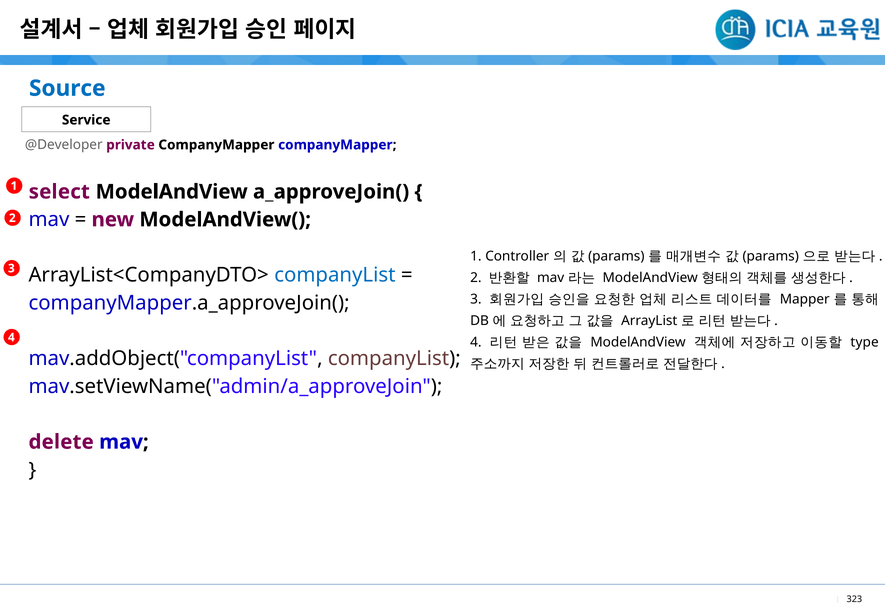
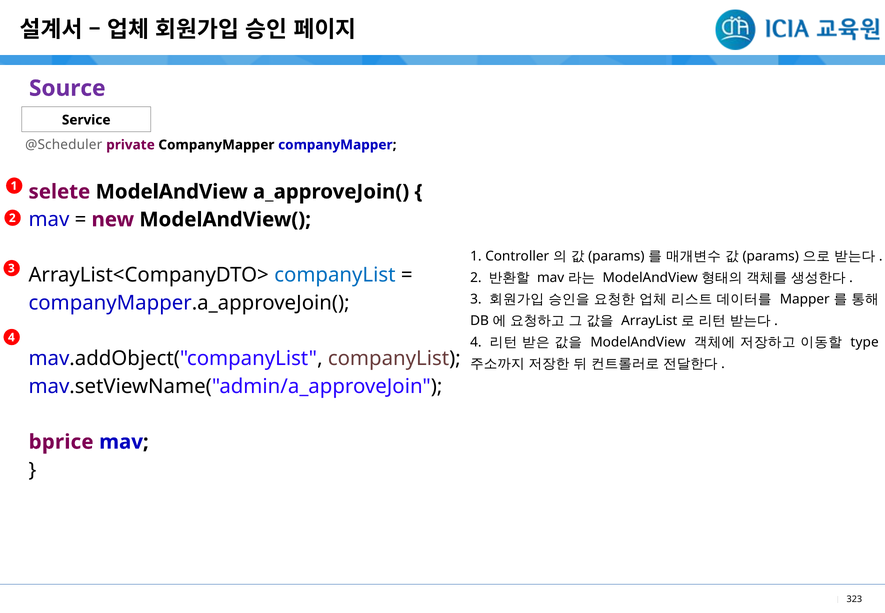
Source colour: blue -> purple
@Developer: @Developer -> @Scheduler
select: select -> selete
delete: delete -> bprice
